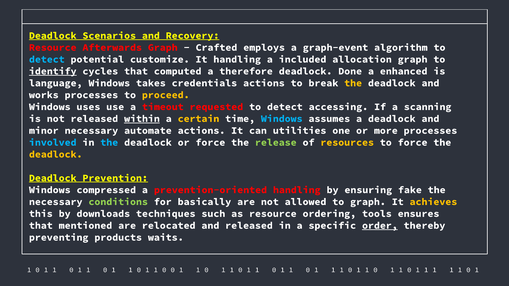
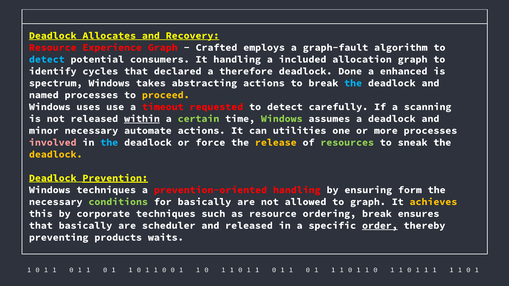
Scenarios: Scenarios -> Allocates
Afterwards: Afterwards -> Experience
graph-event: graph-event -> graph-fault
customize: customize -> consumers
identify underline: present -> none
computed: computed -> declared
language: language -> spectrum
credentials: credentials -> abstracting
the at (353, 83) colour: yellow -> light blue
works: works -> named
accessing: accessing -> carefully
certain colour: yellow -> light green
Windows at (282, 119) colour: light blue -> light green
involved colour: light blue -> pink
release colour: light green -> yellow
resources colour: yellow -> light green
to force: force -> sneak
Prevention underline: none -> present
Windows compressed: compressed -> techniques
fake: fake -> form
downloads: downloads -> corporate
ordering tools: tools -> break
that mentioned: mentioned -> basically
relocated: relocated -> scheduler
